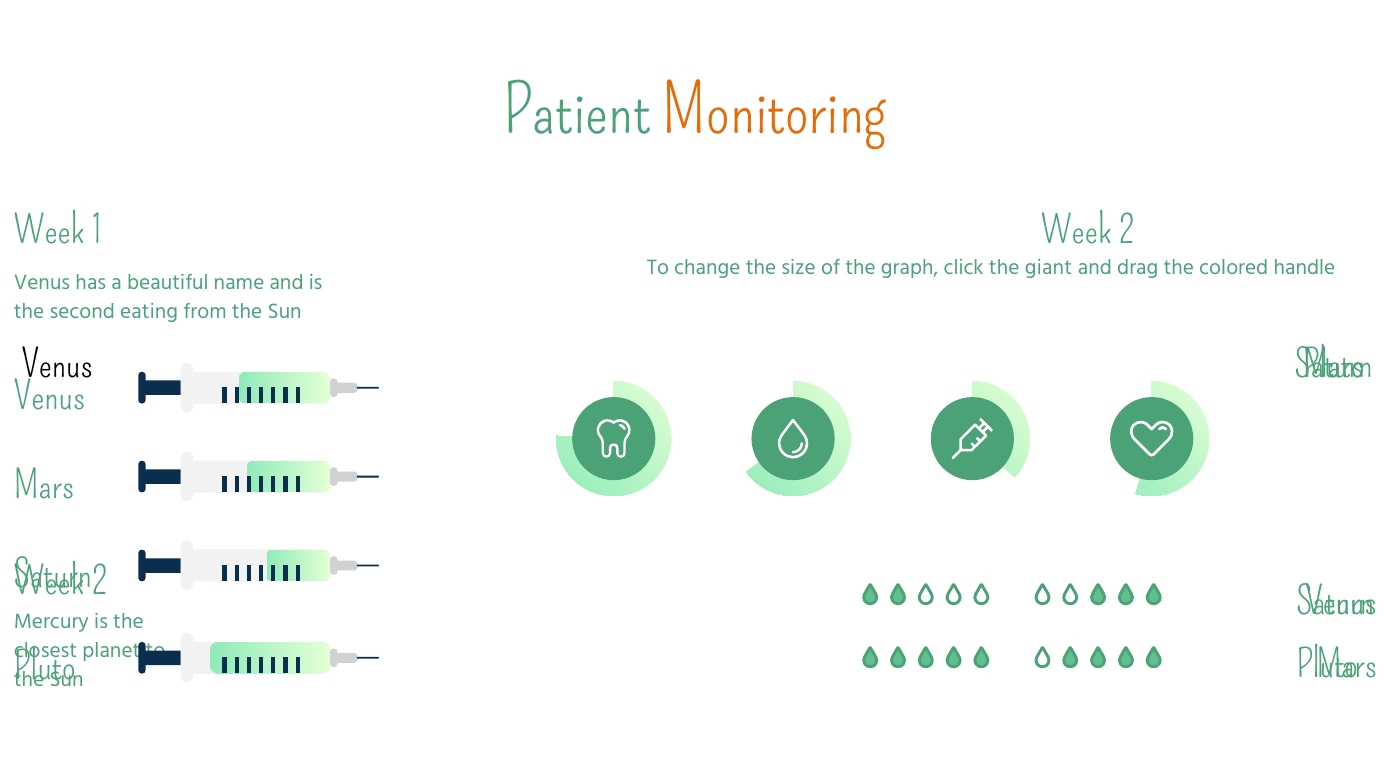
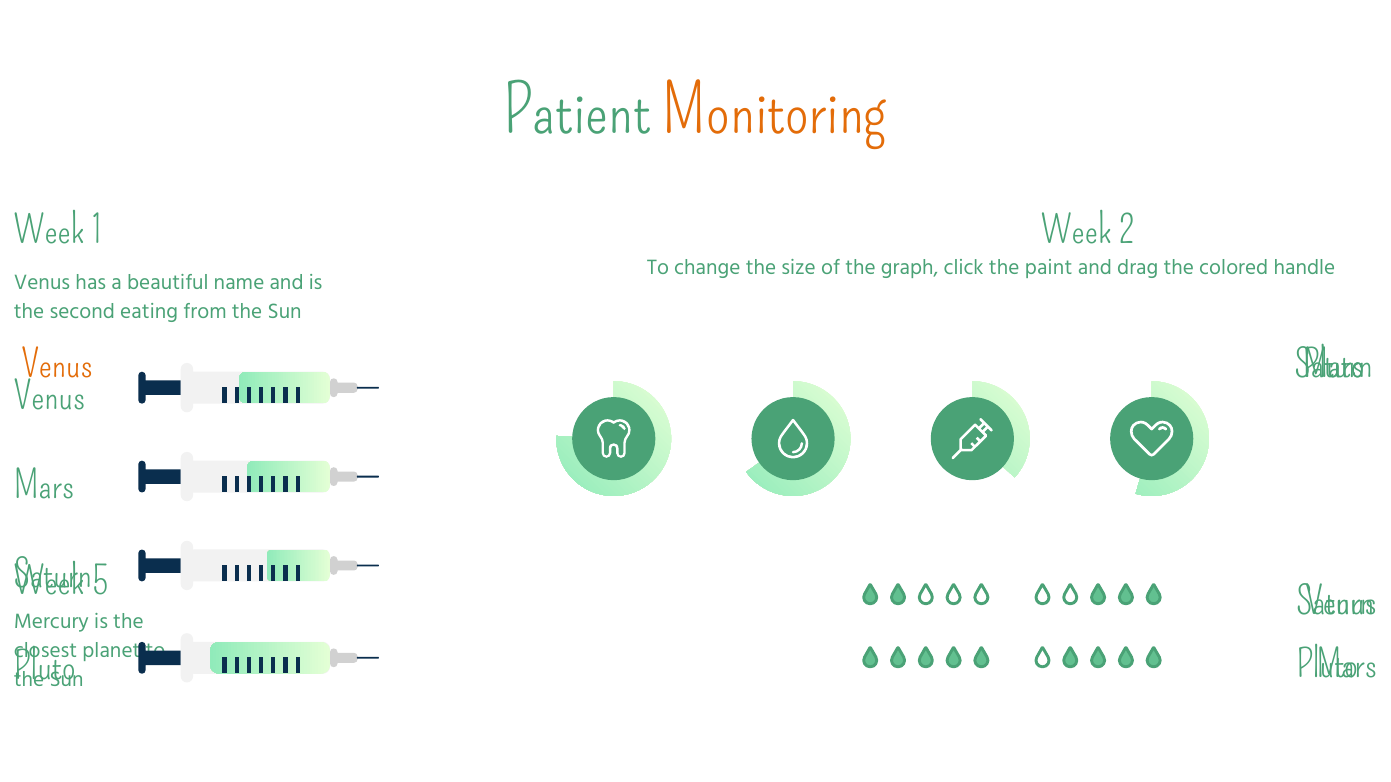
giant: giant -> paint
Venus at (57, 365) colour: black -> orange
2 at (100, 582): 2 -> 5
